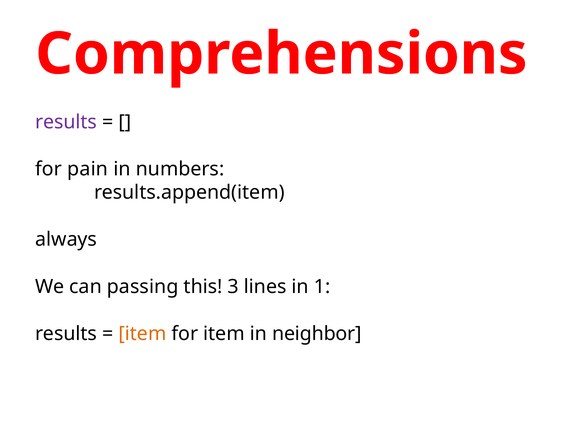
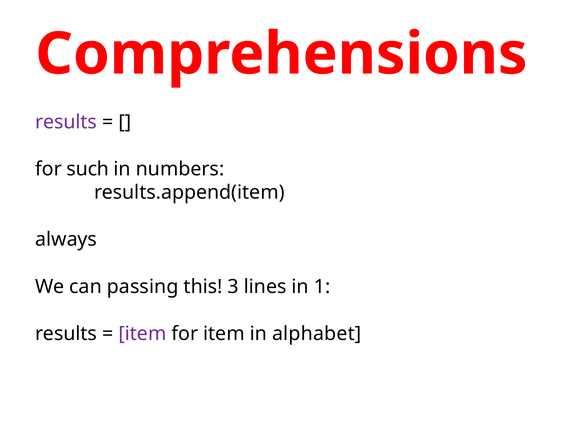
pain: pain -> such
item at (142, 334) colour: orange -> purple
neighbor: neighbor -> alphabet
